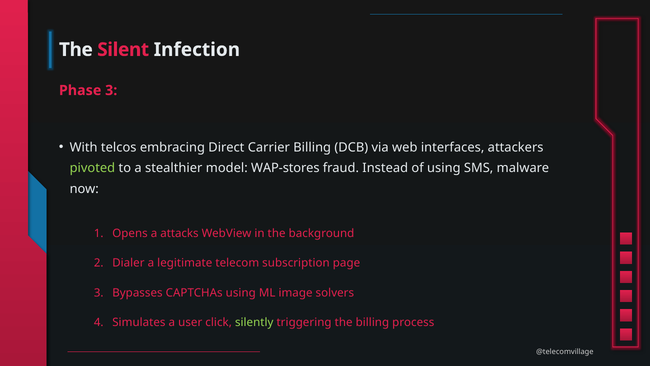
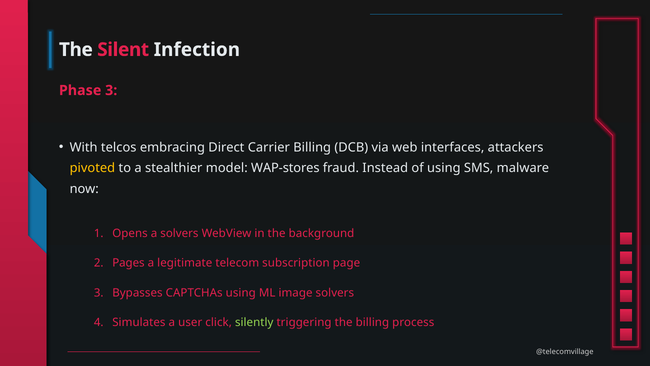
pivoted colour: light green -> yellow
a attacks: attacks -> solvers
Dialer: Dialer -> Pages
